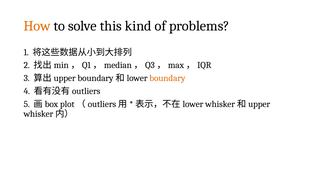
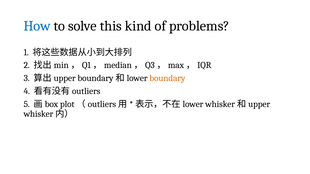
How colour: orange -> blue
